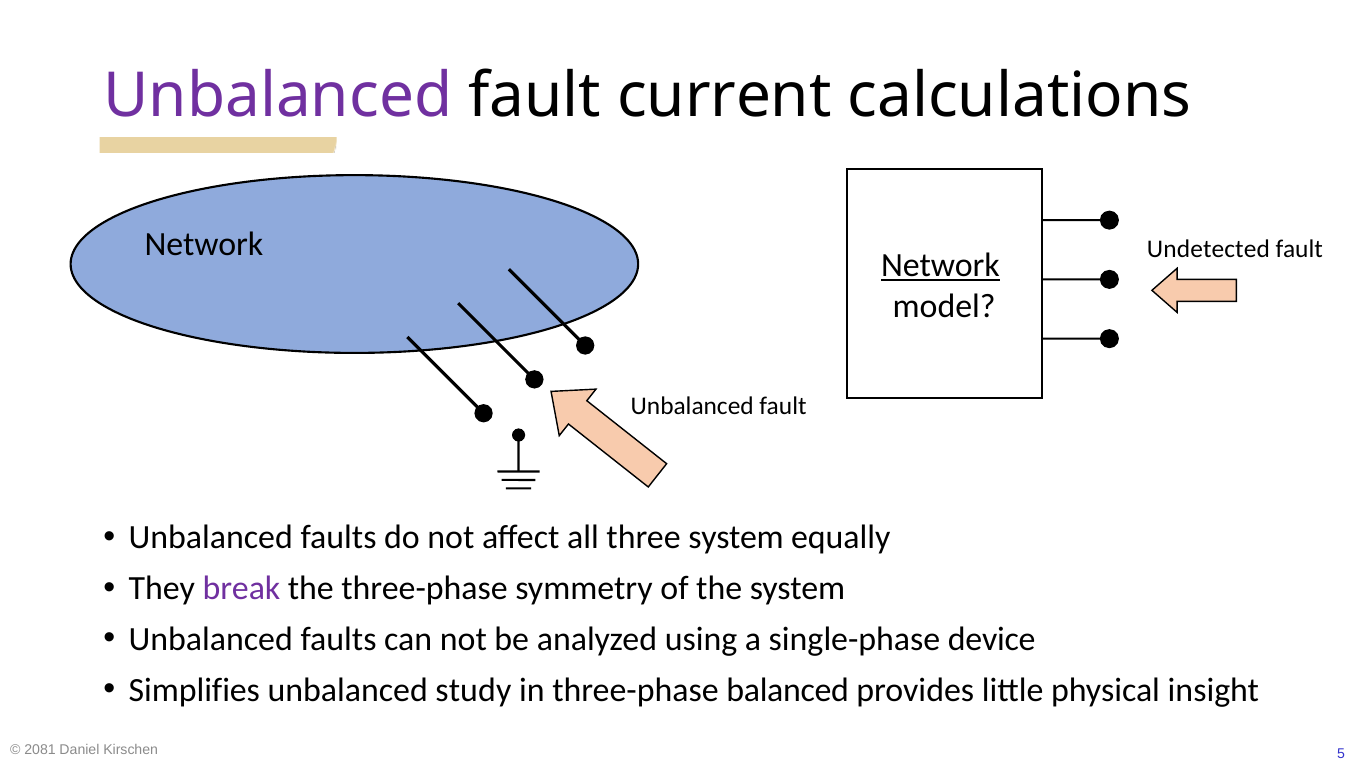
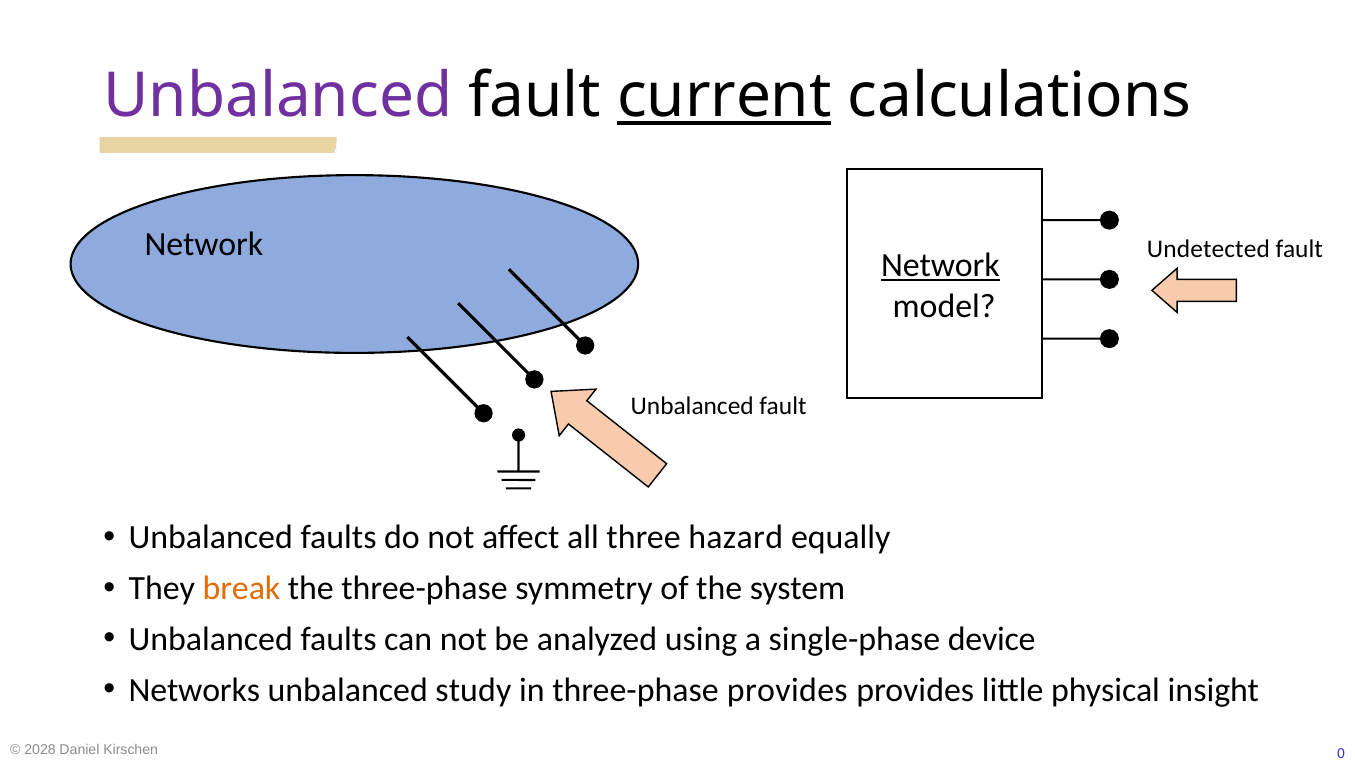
current underline: none -> present
three system: system -> hazard
break colour: purple -> orange
Simplifies: Simplifies -> Networks
three-phase balanced: balanced -> provides
2081: 2081 -> 2028
5: 5 -> 0
